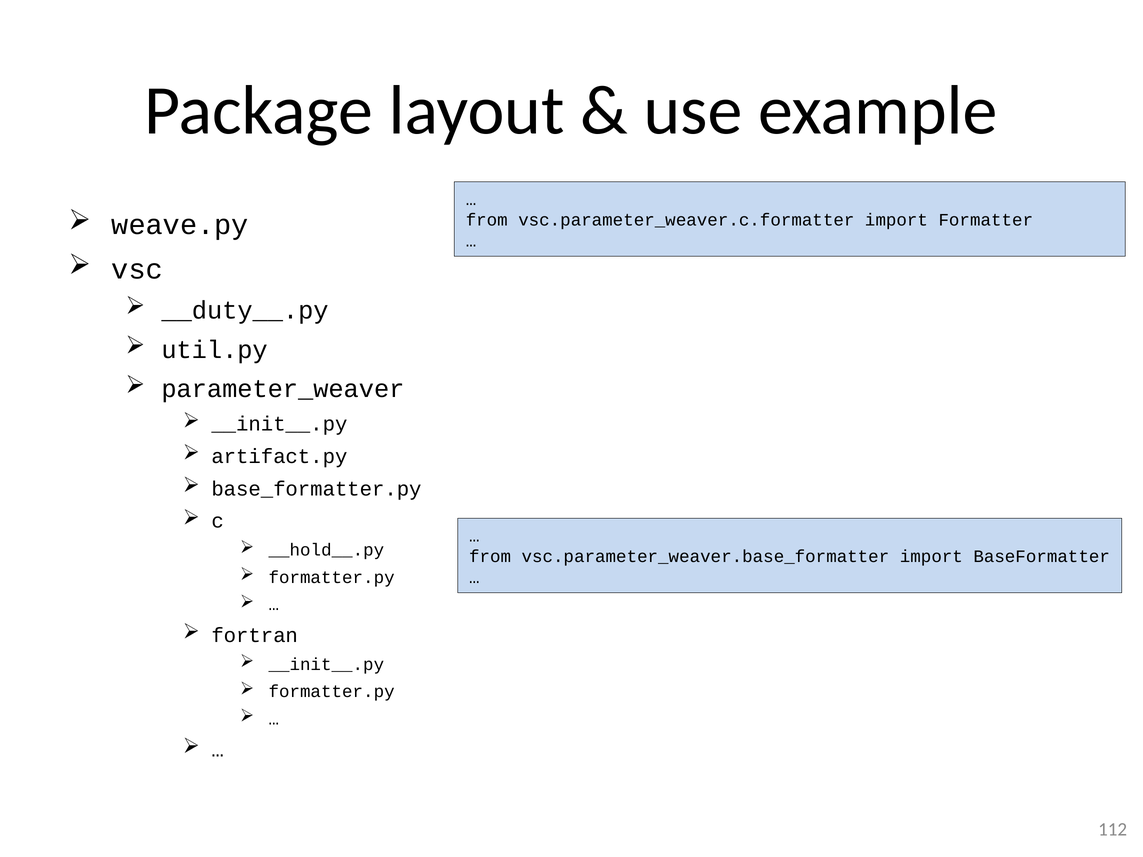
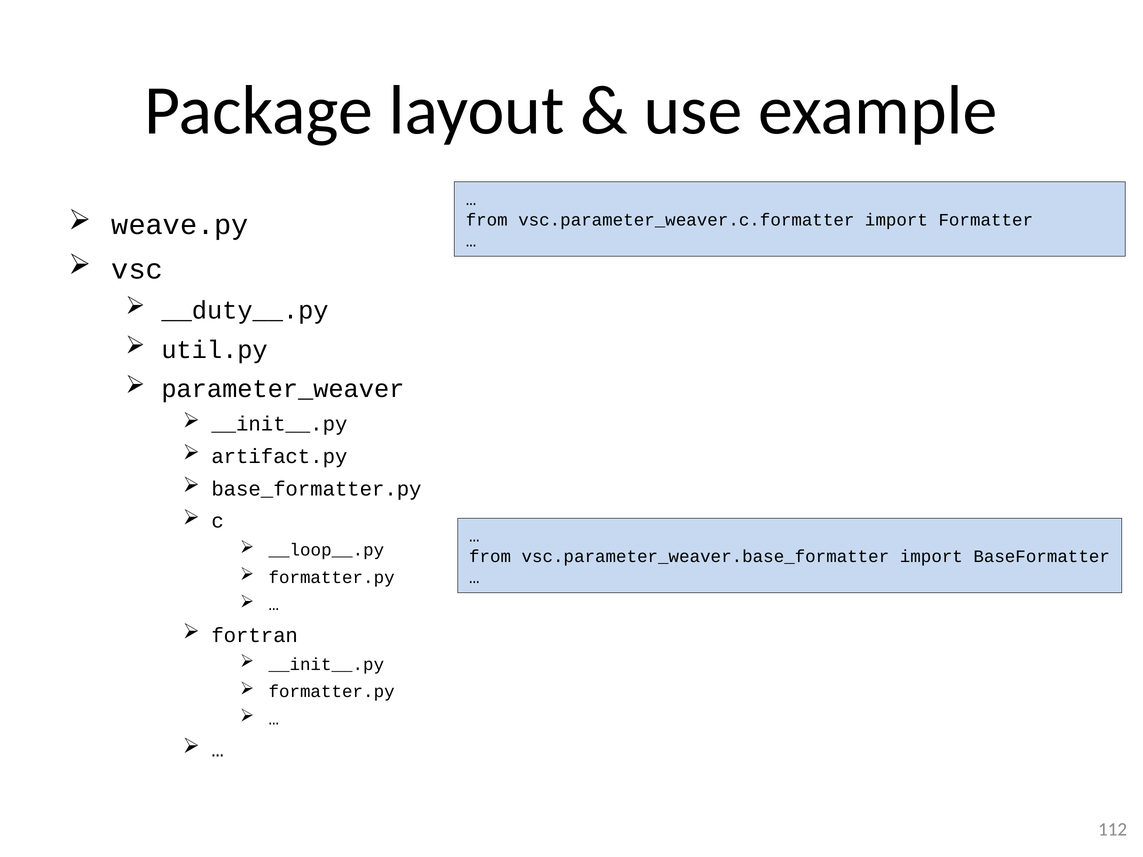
__hold__.py: __hold__.py -> __loop__.py
